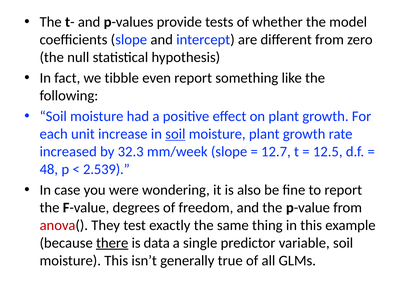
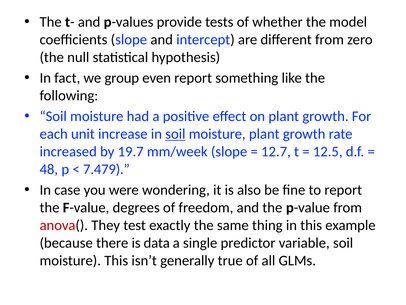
tibble: tibble -> group
32.3: 32.3 -> 19.7
2.539: 2.539 -> 7.479
there underline: present -> none
